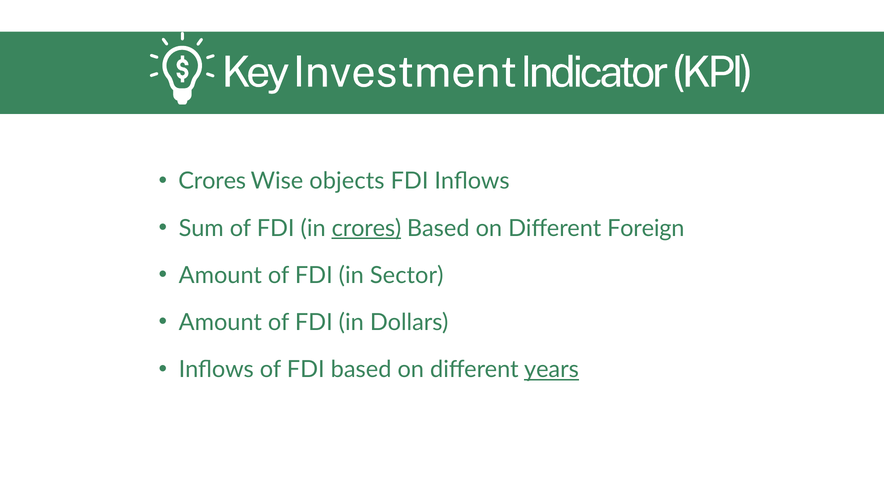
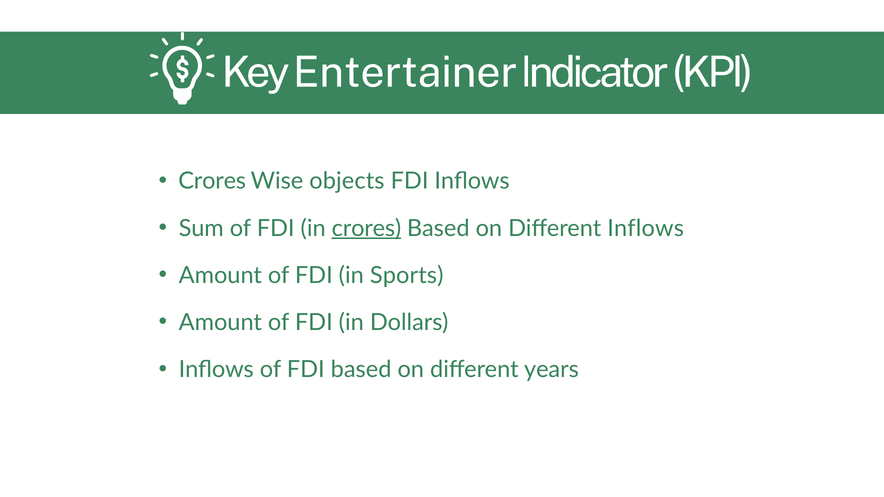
Investment: Investment -> Entertainer
Different Foreign: Foreign -> Inflows
Sector: Sector -> Sports
years underline: present -> none
